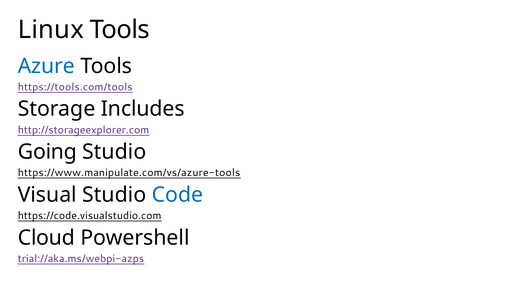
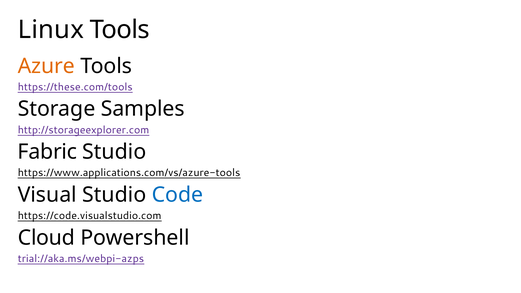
Azure colour: blue -> orange
https://tools.com/tools: https://tools.com/tools -> https://these.com/tools
Includes: Includes -> Samples
Going: Going -> Fabric
https://www.manipulate.com/vs/azure-tools: https://www.manipulate.com/vs/azure-tools -> https://www.applications.com/vs/azure-tools
